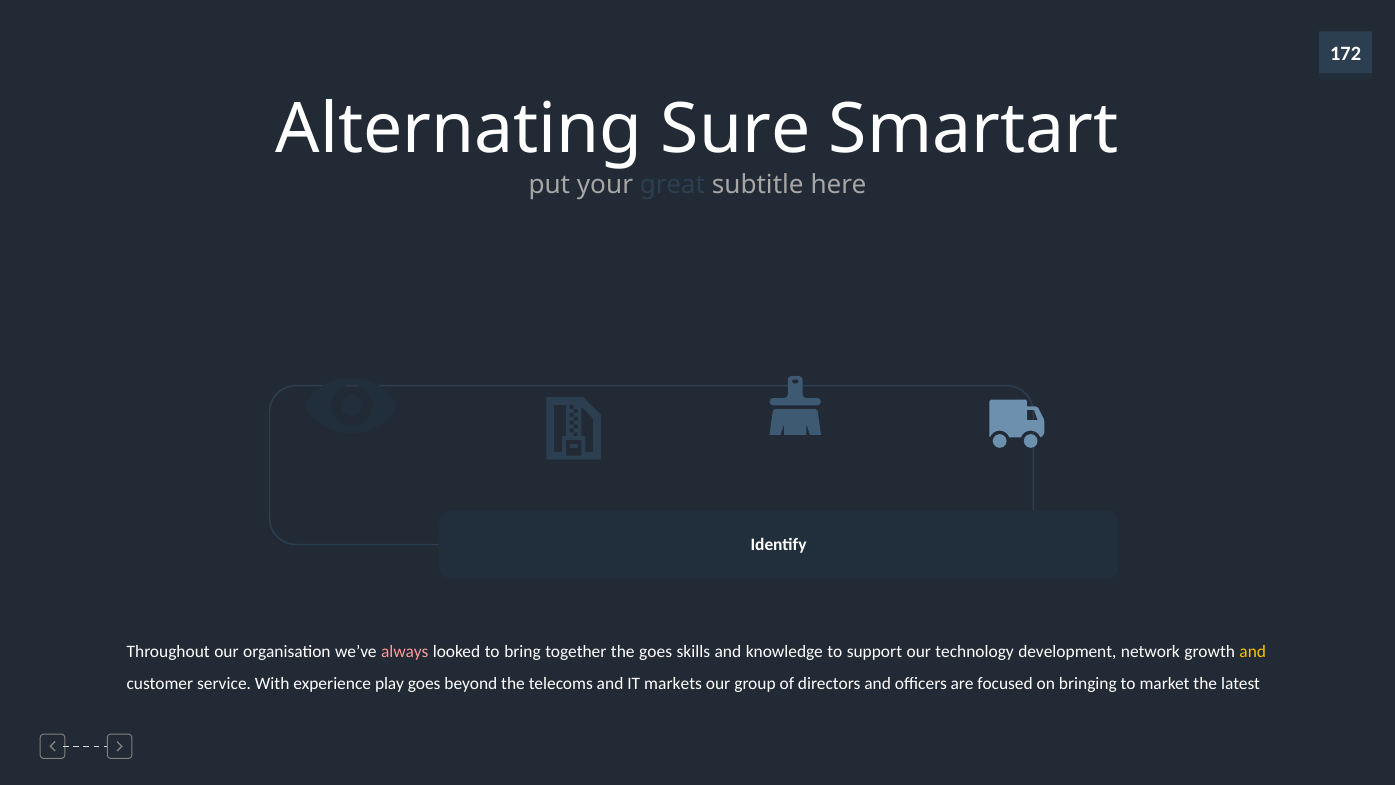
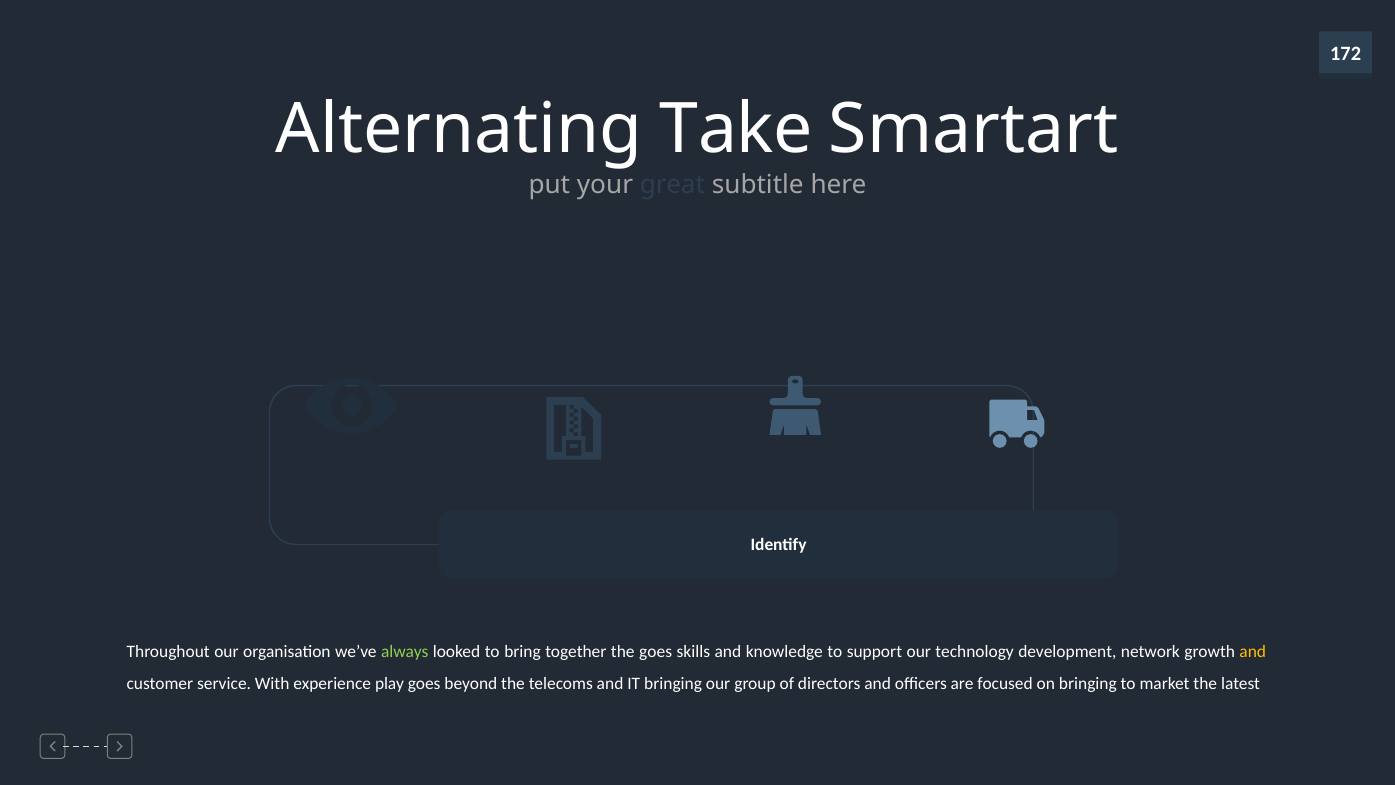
Sure: Sure -> Take
always colour: pink -> light green
IT markets: markets -> bringing
